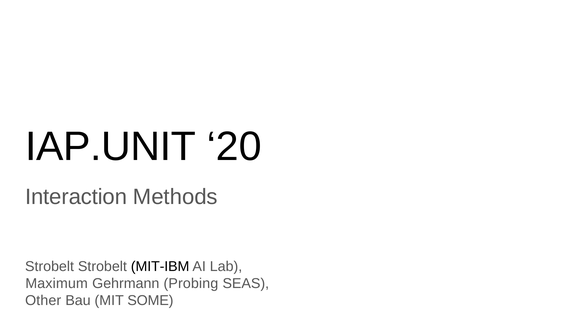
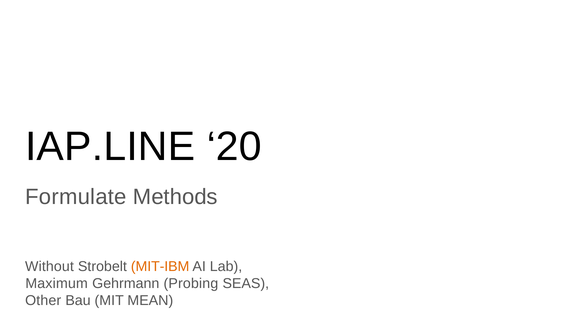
IAP.UNIT: IAP.UNIT -> IAP.LINE
Interaction: Interaction -> Formulate
Strobelt at (50, 267): Strobelt -> Without
MIT-IBM colour: black -> orange
SOME: SOME -> MEAN
